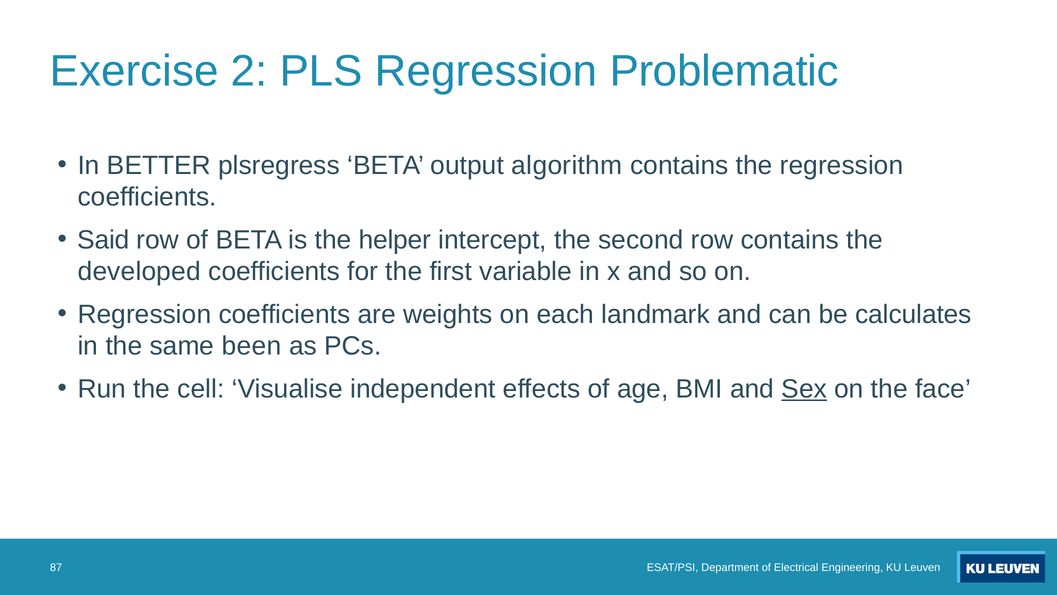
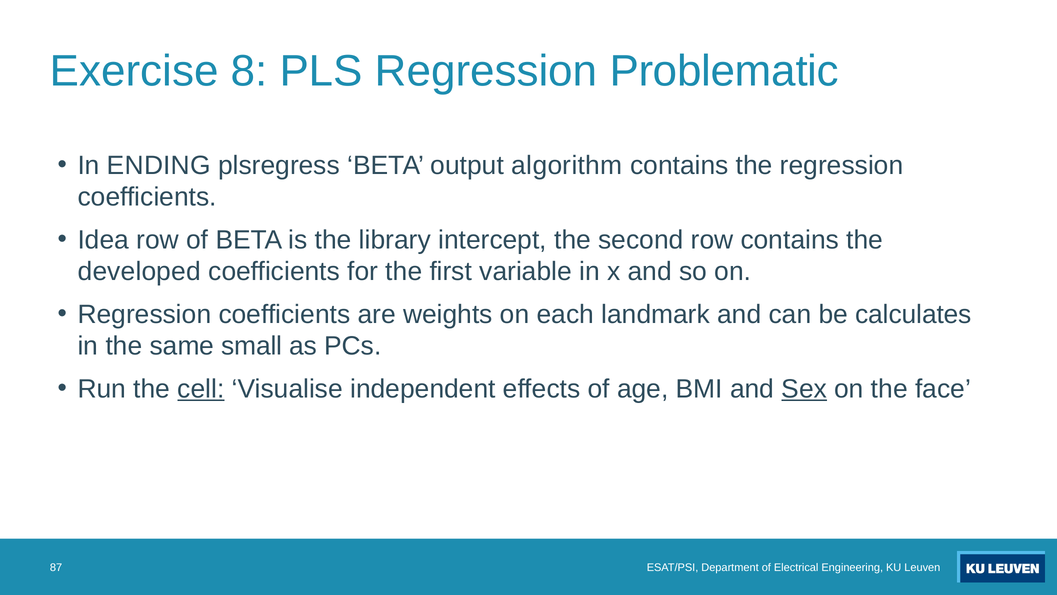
2: 2 -> 8
BETTER: BETTER -> ENDING
Said: Said -> Idea
helper: helper -> library
been: been -> small
cell underline: none -> present
